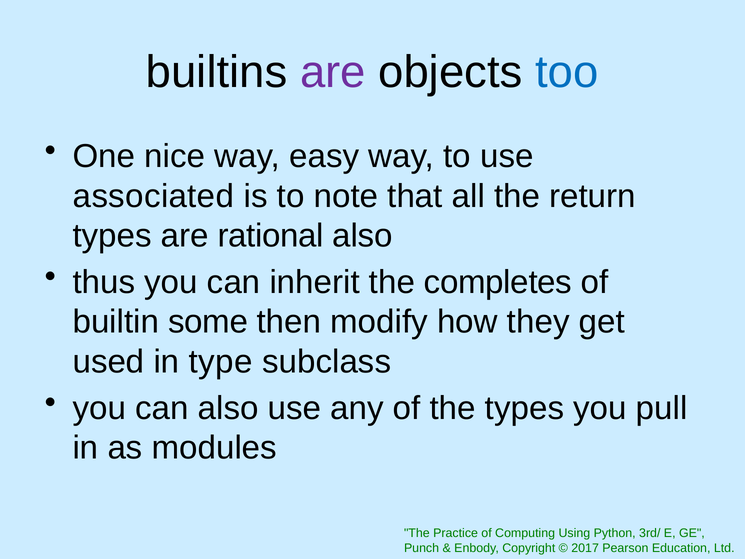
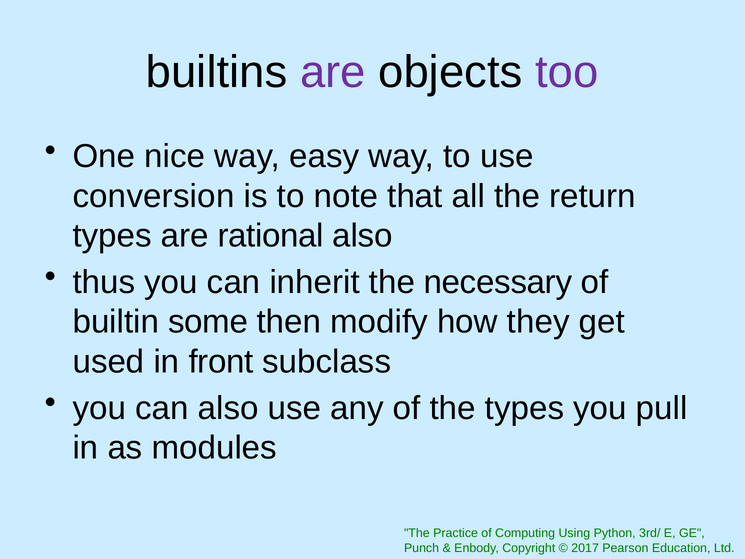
too colour: blue -> purple
associated: associated -> conversion
completes: completes -> necessary
type: type -> front
